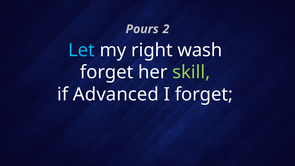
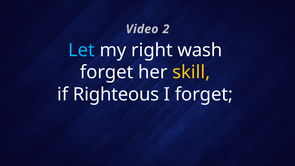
Pours: Pours -> Video
skill colour: light green -> yellow
Advanced: Advanced -> Righteous
